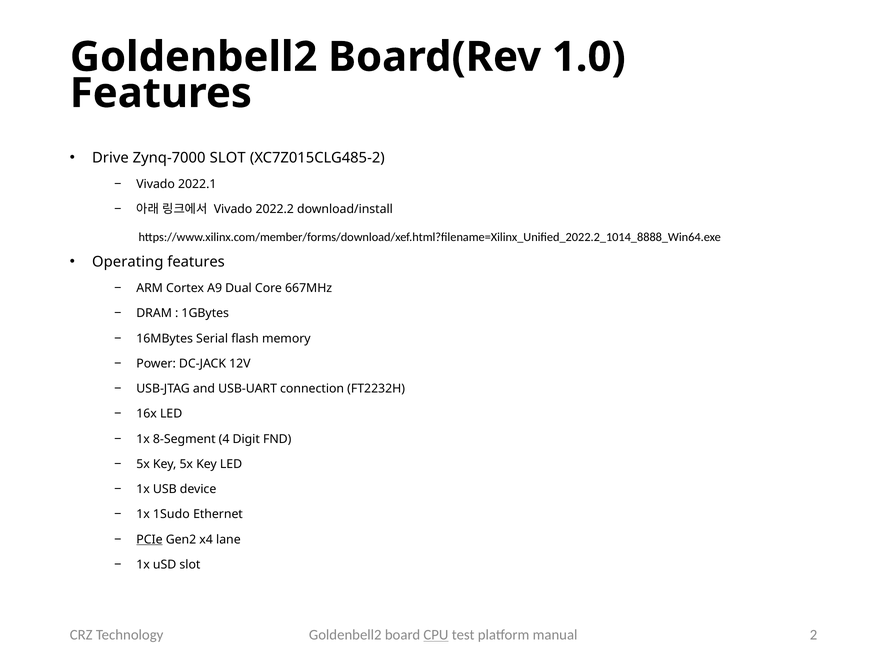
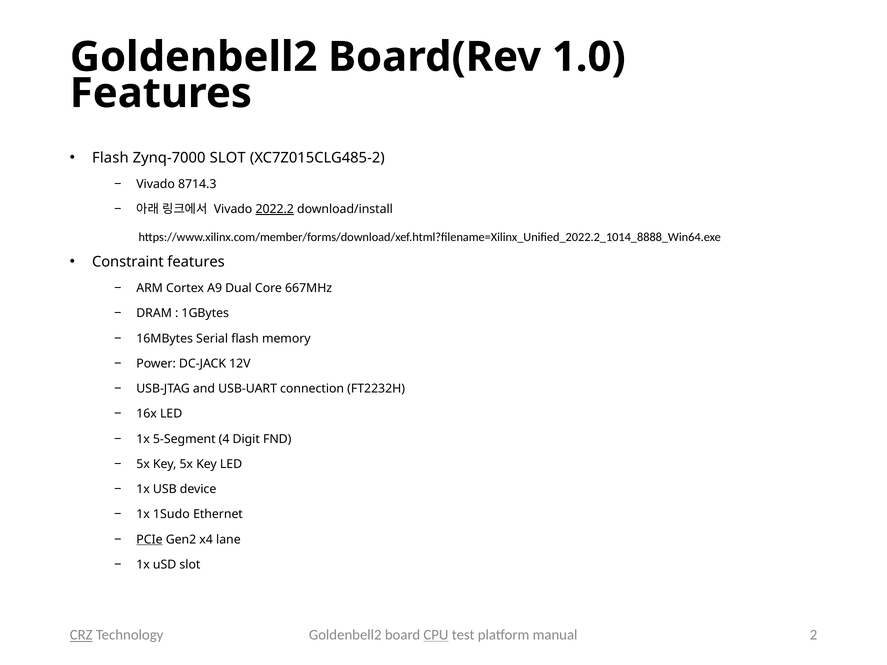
Drive at (110, 158): Drive -> Flash
2022.1: 2022.1 -> 8714.3
2022.2 underline: none -> present
Operating: Operating -> Constraint
8-Segment: 8-Segment -> 5-Segment
CRZ underline: none -> present
